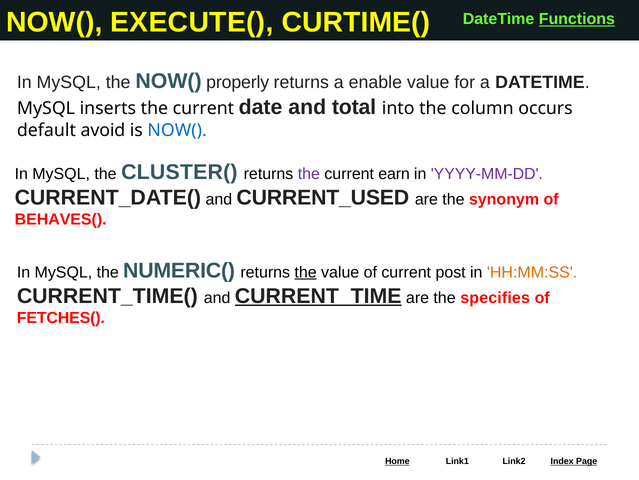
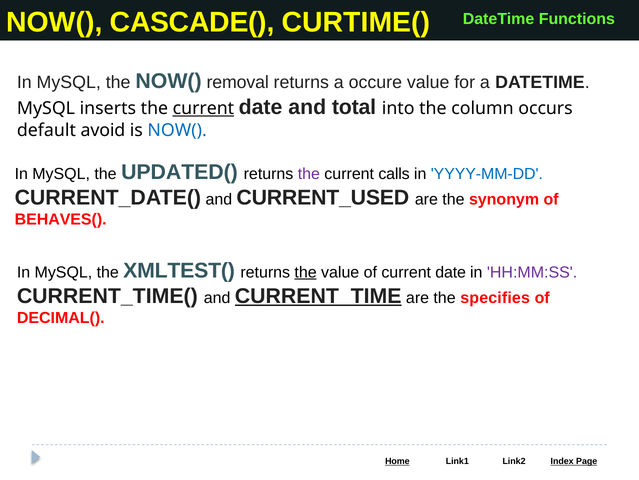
EXECUTE(: EXECUTE( -> CASCADE(
Functions underline: present -> none
properly: properly -> removal
enable: enable -> occure
current at (203, 108) underline: none -> present
CLUSTER(: CLUSTER( -> UPDATED(
earn: earn -> calls
YYYY-MM-DD colour: purple -> blue
NUMERIC(: NUMERIC( -> XMLTEST(
of current post: post -> date
HH:MM:SS colour: orange -> purple
FETCHES(: FETCHES( -> DECIMAL(
